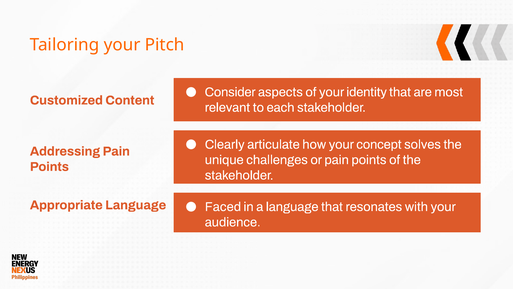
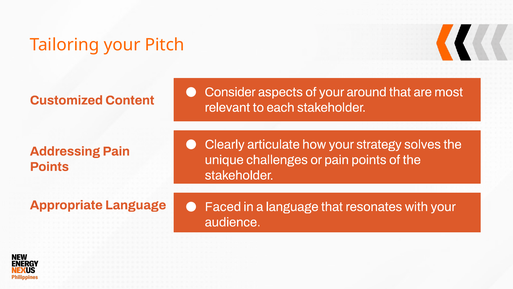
identity: identity -> around
concept: concept -> strategy
